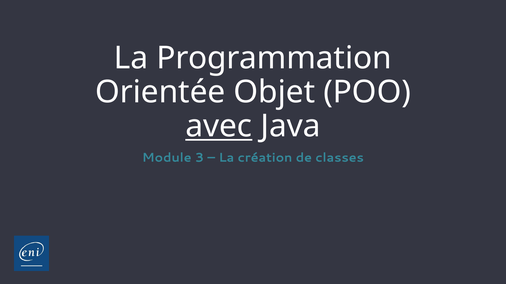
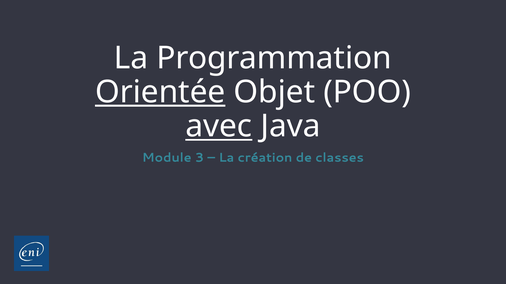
Orientée underline: none -> present
